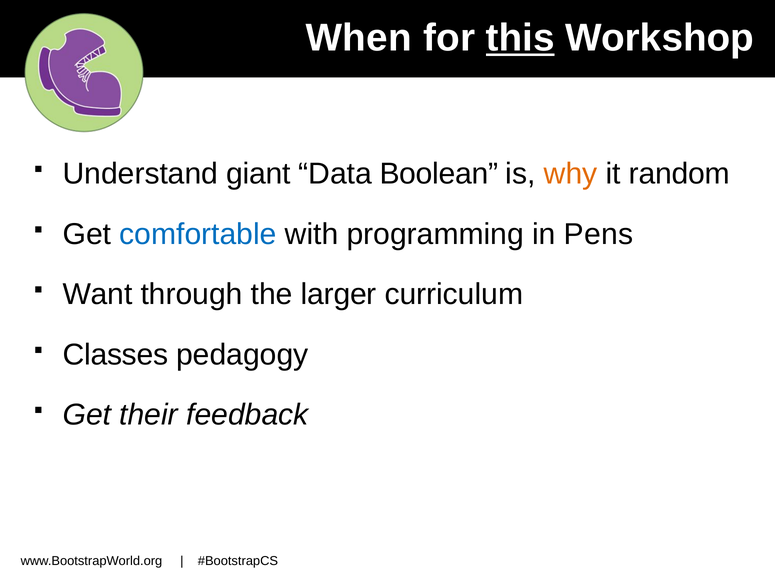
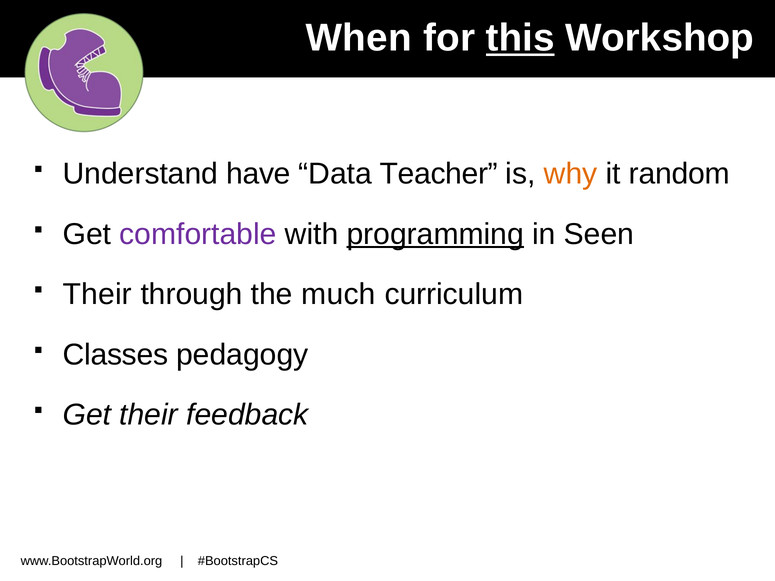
giant: giant -> have
Boolean: Boolean -> Teacher
comfortable colour: blue -> purple
programming underline: none -> present
Pens: Pens -> Seen
Want at (98, 295): Want -> Their
larger: larger -> much
